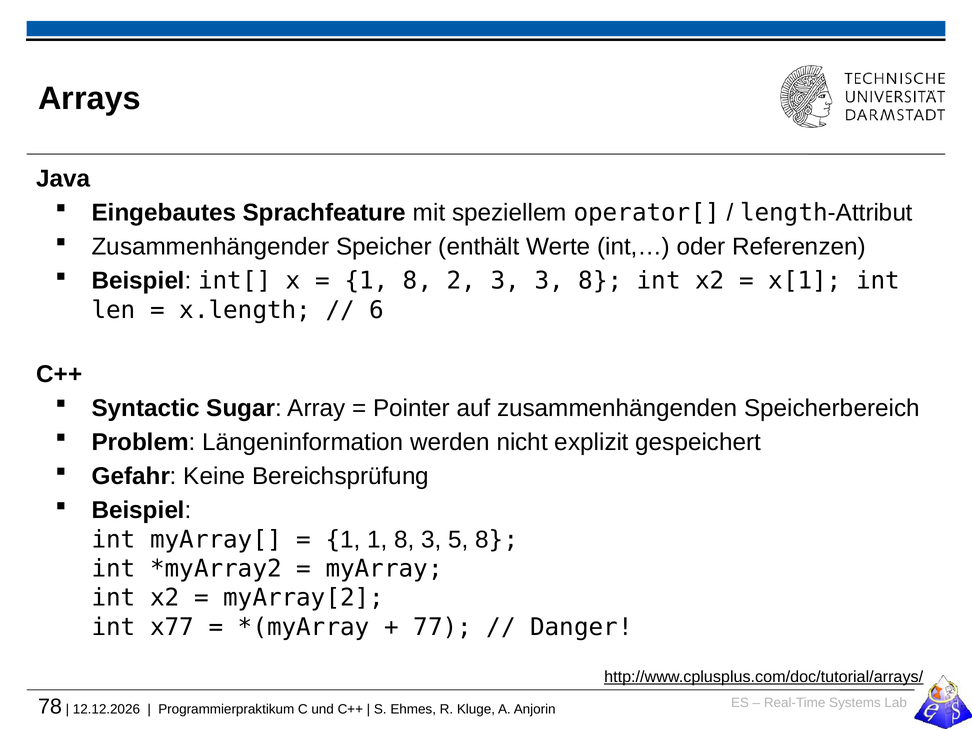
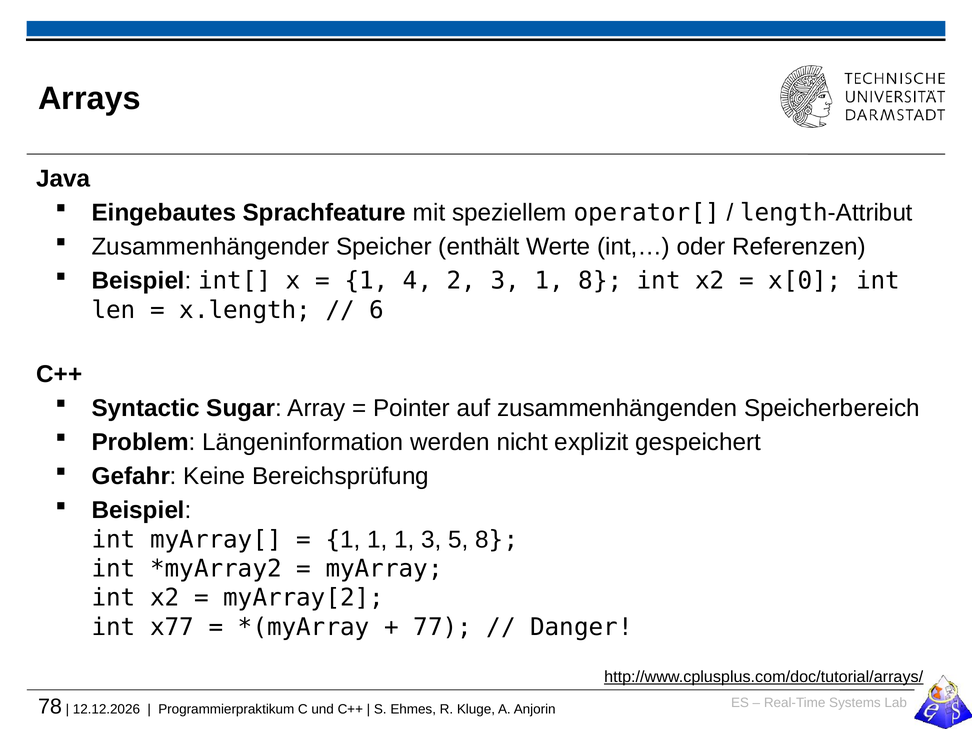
8 at (418, 281): 8 -> 4
3 3: 3 -> 1
x[1: x[1 -> x[0
1 1 8: 8 -> 1
